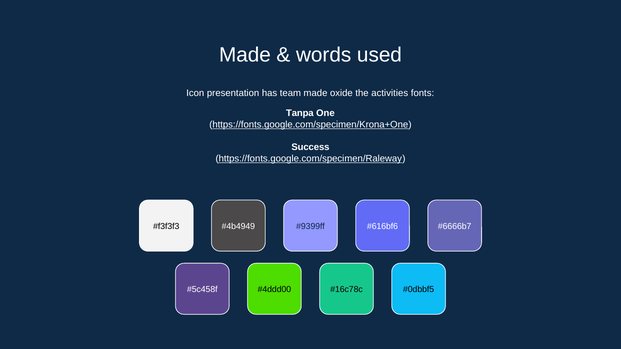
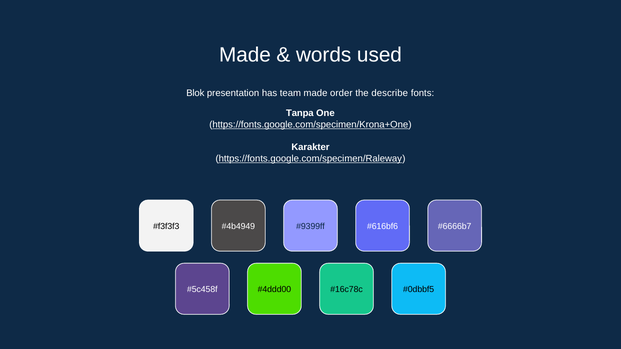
Icon: Icon -> Blok
oxide: oxide -> order
activities: activities -> describe
Success: Success -> Karakter
